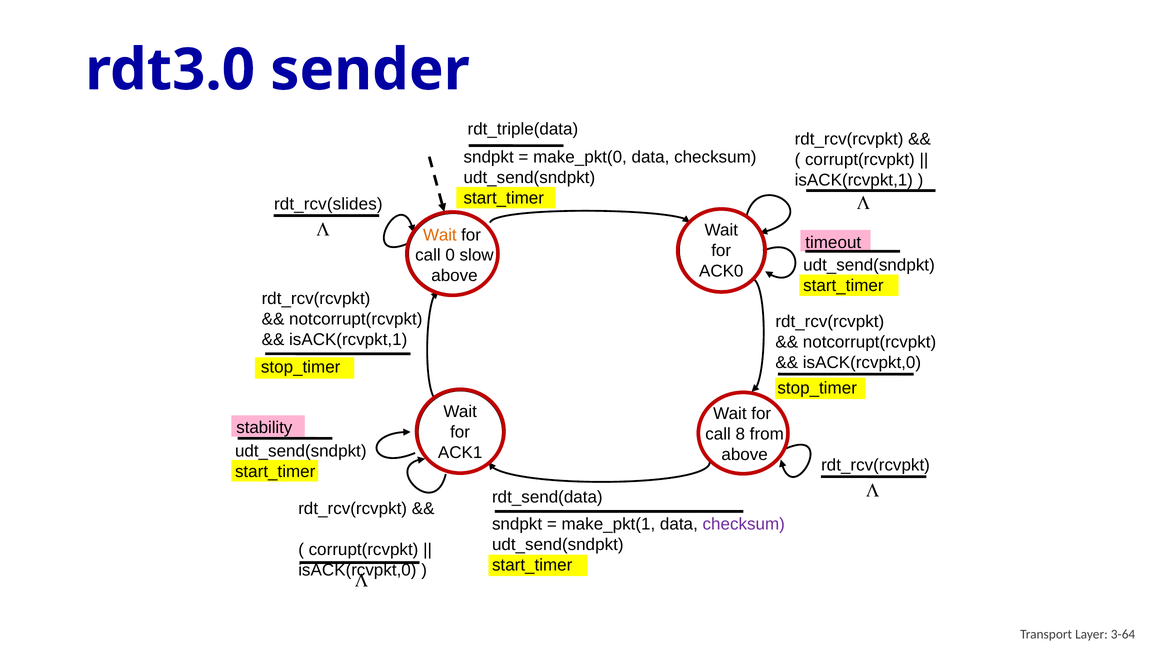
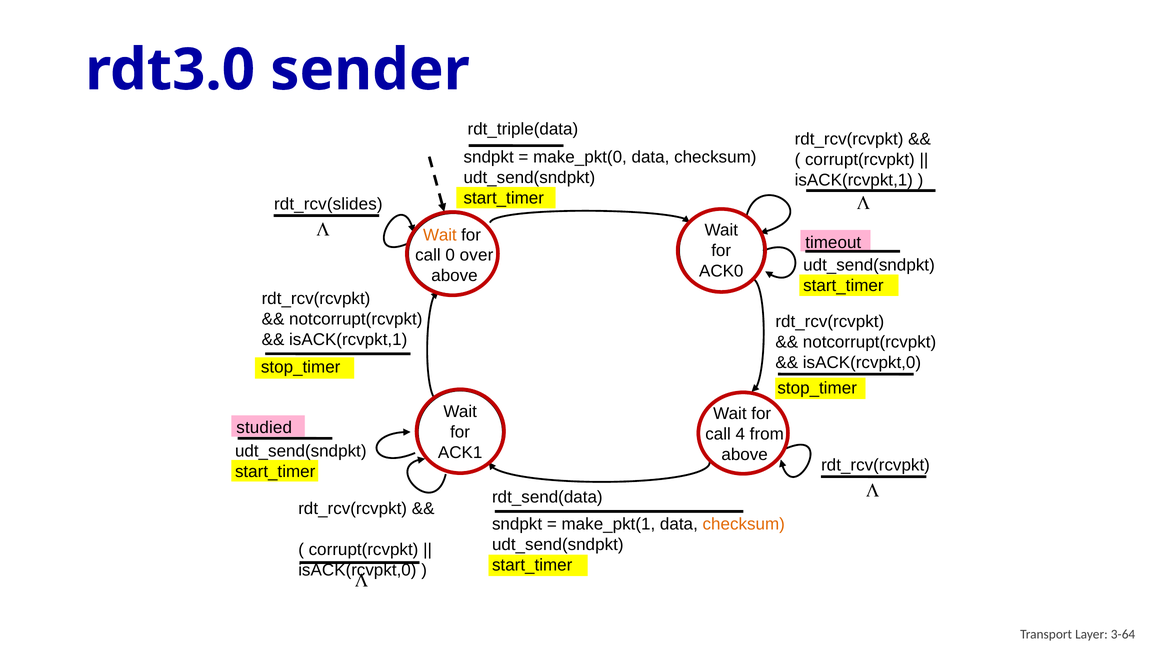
slow: slow -> over
stability: stability -> studied
8: 8 -> 4
checksum at (744, 524) colour: purple -> orange
